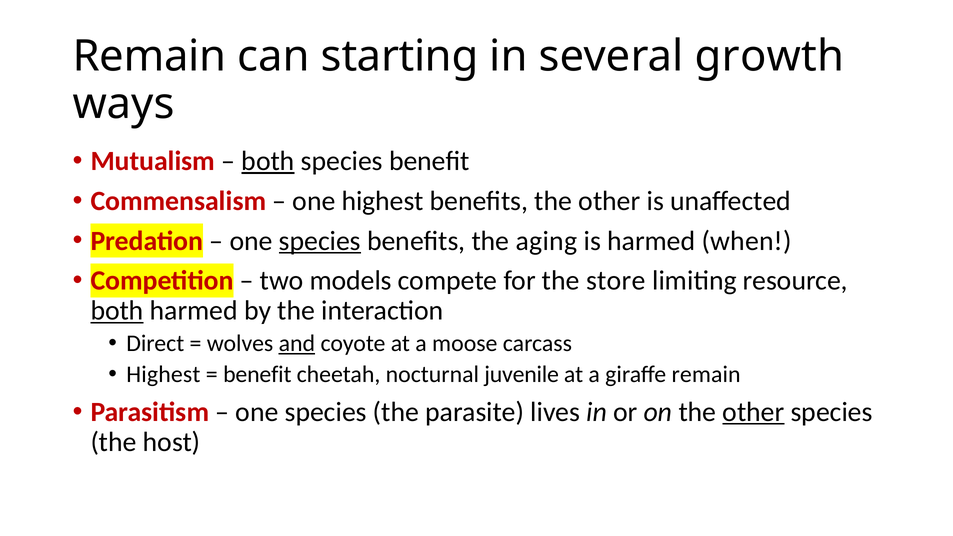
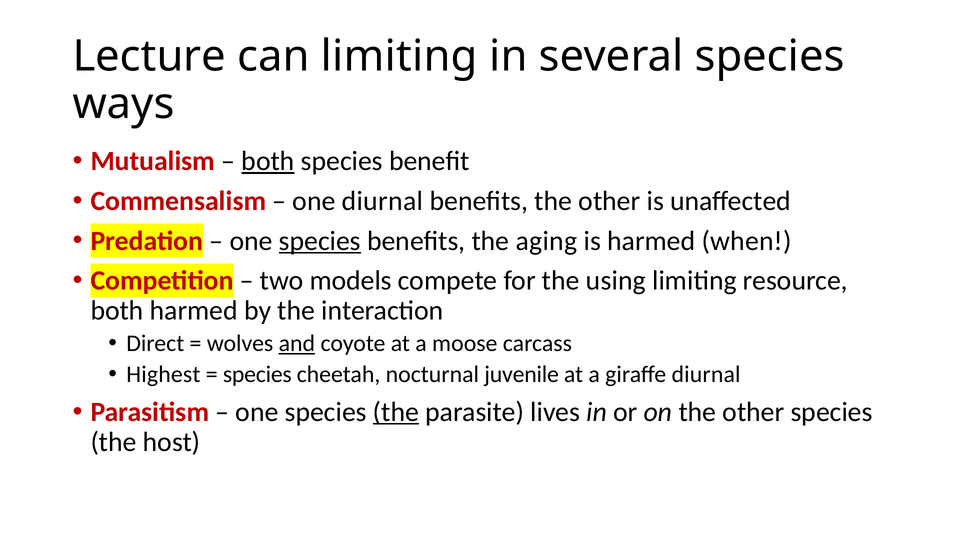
Remain at (149, 56): Remain -> Lecture
can starting: starting -> limiting
several growth: growth -> species
one highest: highest -> diurnal
store: store -> using
both at (117, 311) underline: present -> none
benefit at (257, 374): benefit -> species
giraffe remain: remain -> diurnal
the at (396, 412) underline: none -> present
other at (753, 412) underline: present -> none
